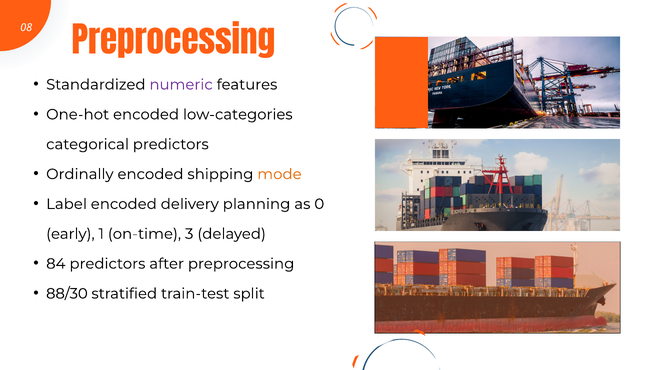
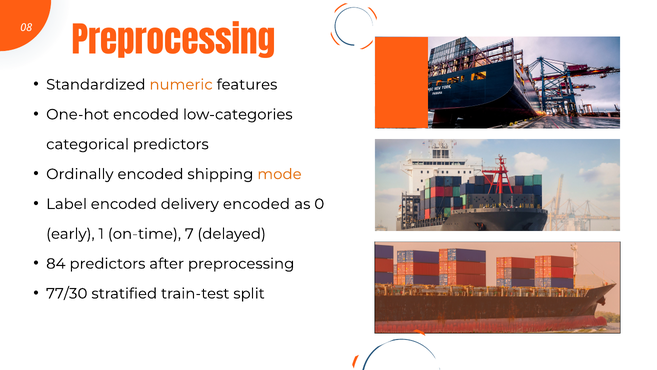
numeric colour: purple -> orange
delivery planning: planning -> encoded
3: 3 -> 7
88/30: 88/30 -> 77/30
